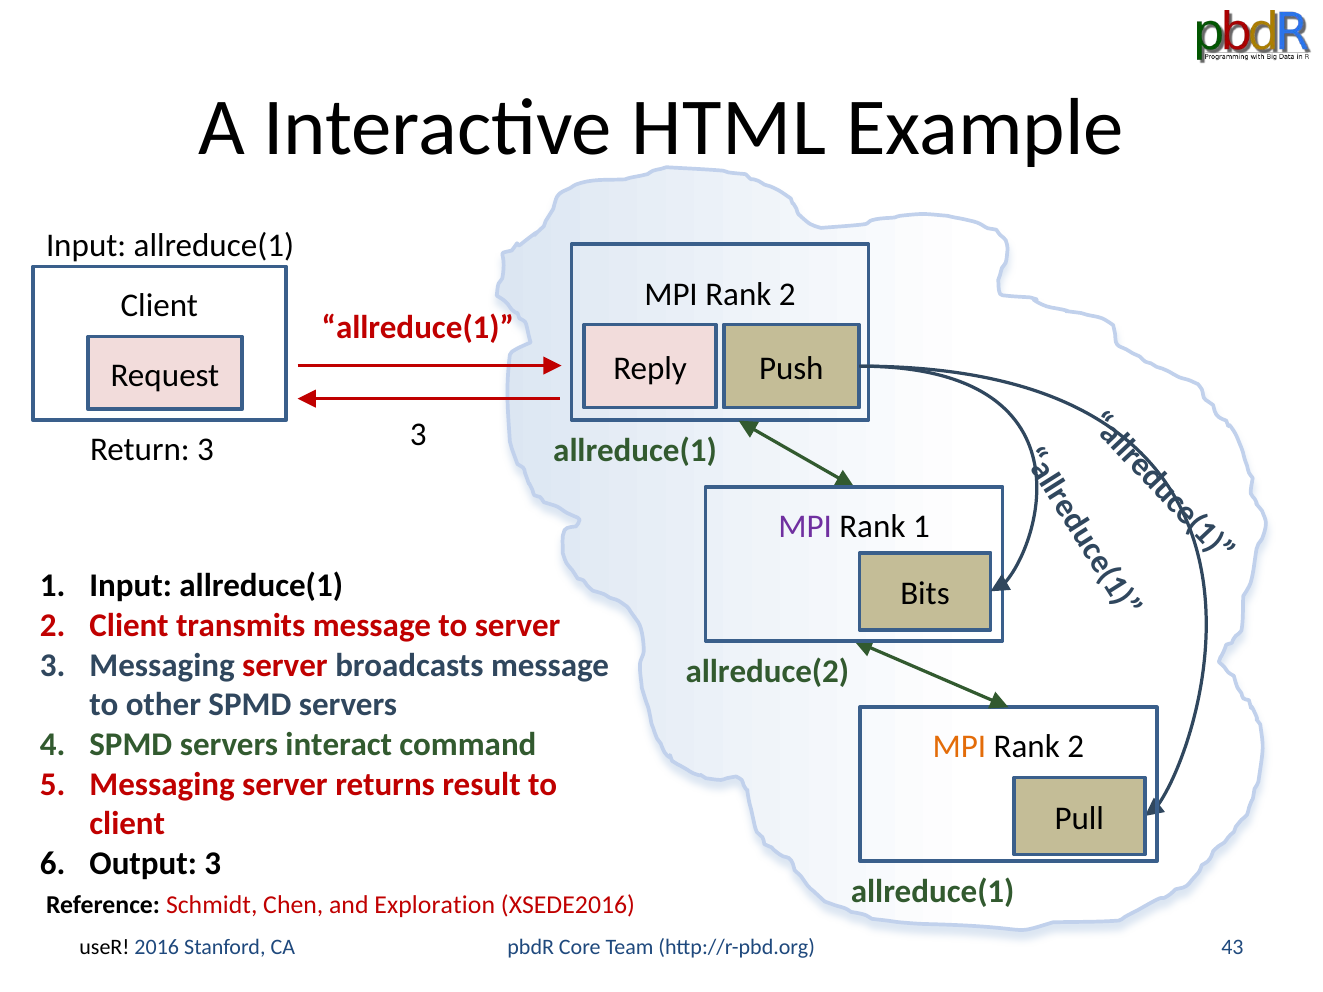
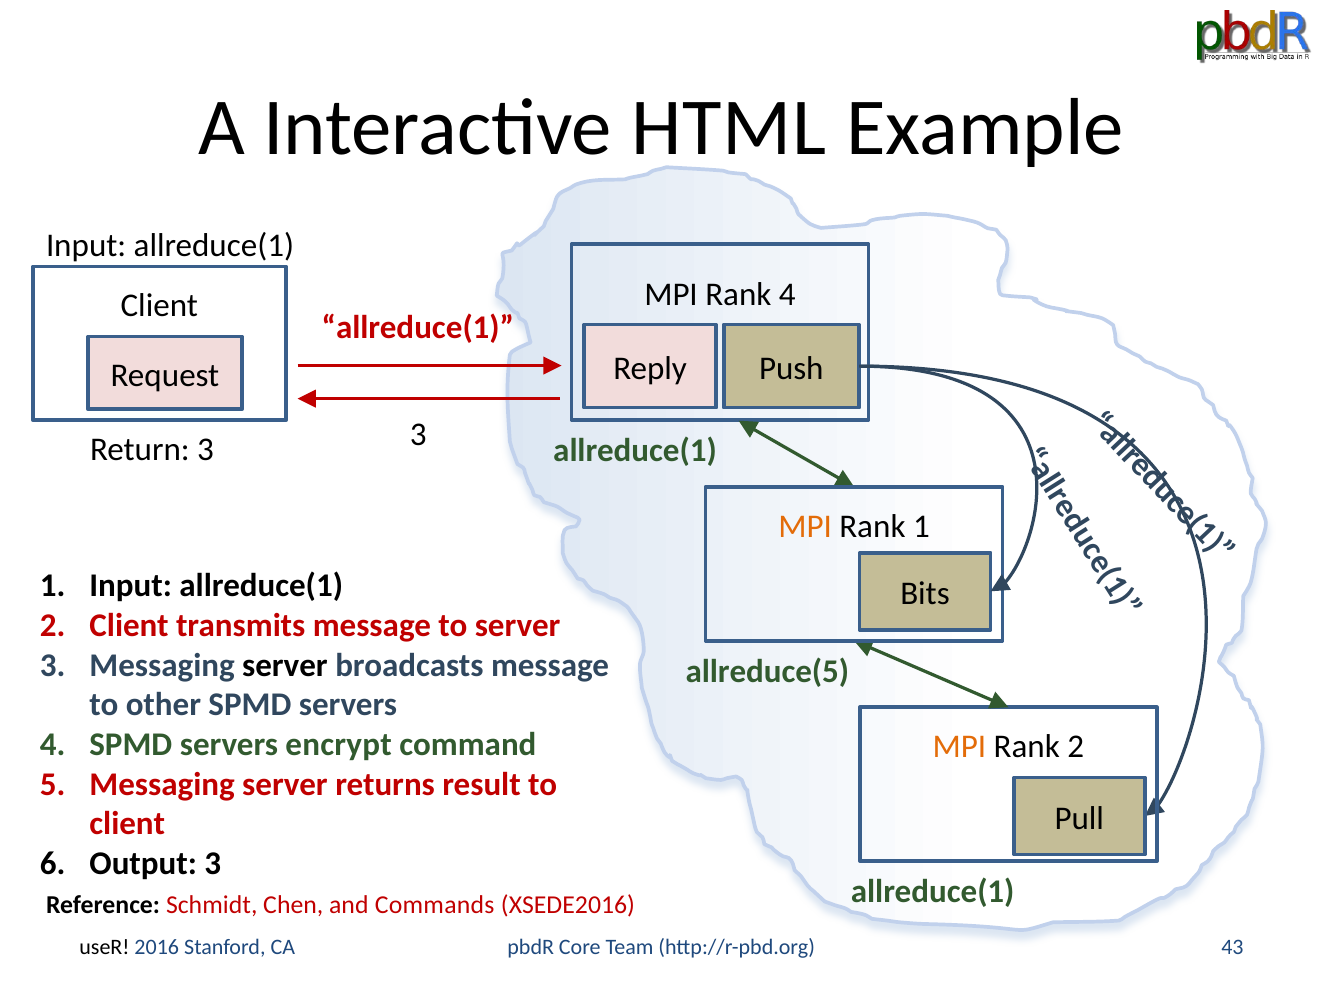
2 at (787, 295): 2 -> 4
MPI at (805, 527) colour: purple -> orange
server at (285, 665) colour: red -> black
allreduce(2: allreduce(2 -> allreduce(5
interact: interact -> encrypt
Exploration: Exploration -> Commands
